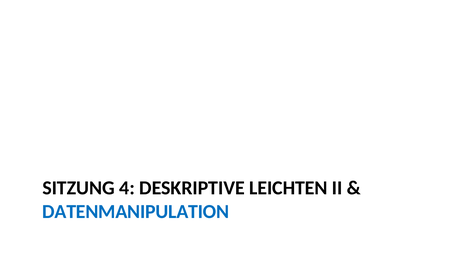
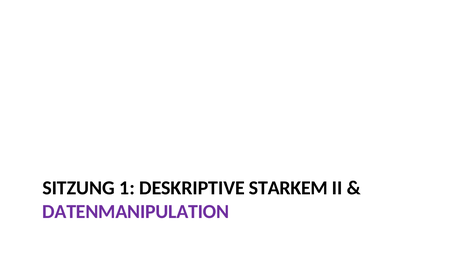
4: 4 -> 1
LEICHTEN: LEICHTEN -> STARKEM
DATENMANIPULATION colour: blue -> purple
